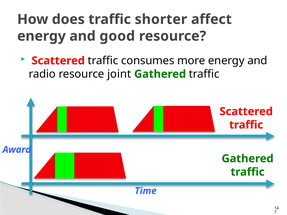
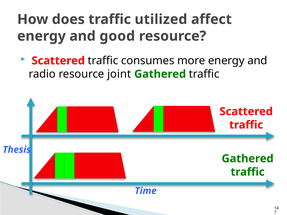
shorter: shorter -> utilized
Award: Award -> Thesis
